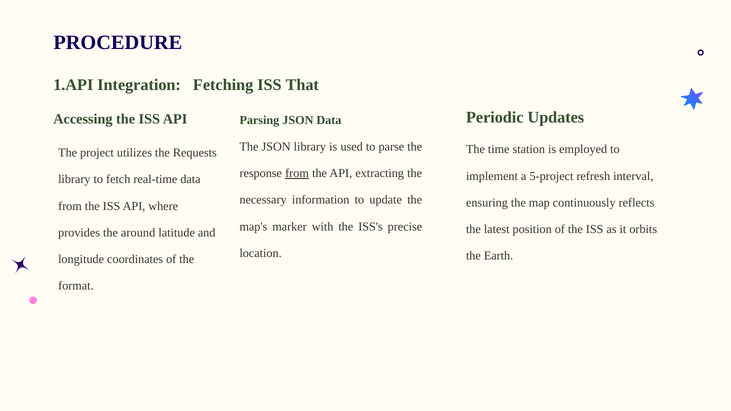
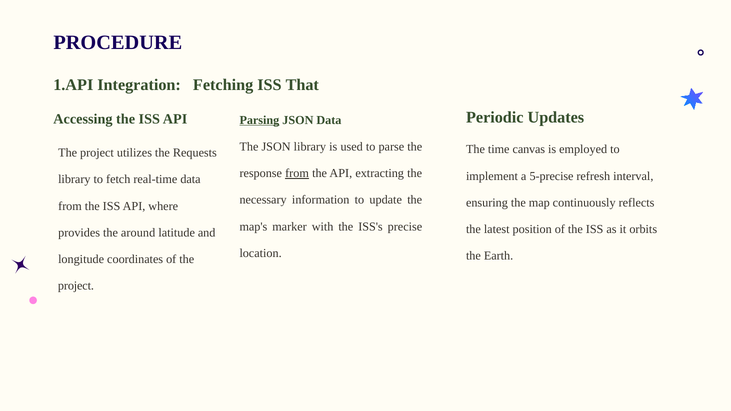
Parsing underline: none -> present
station: station -> canvas
5-project: 5-project -> 5-precise
format at (76, 286): format -> project
